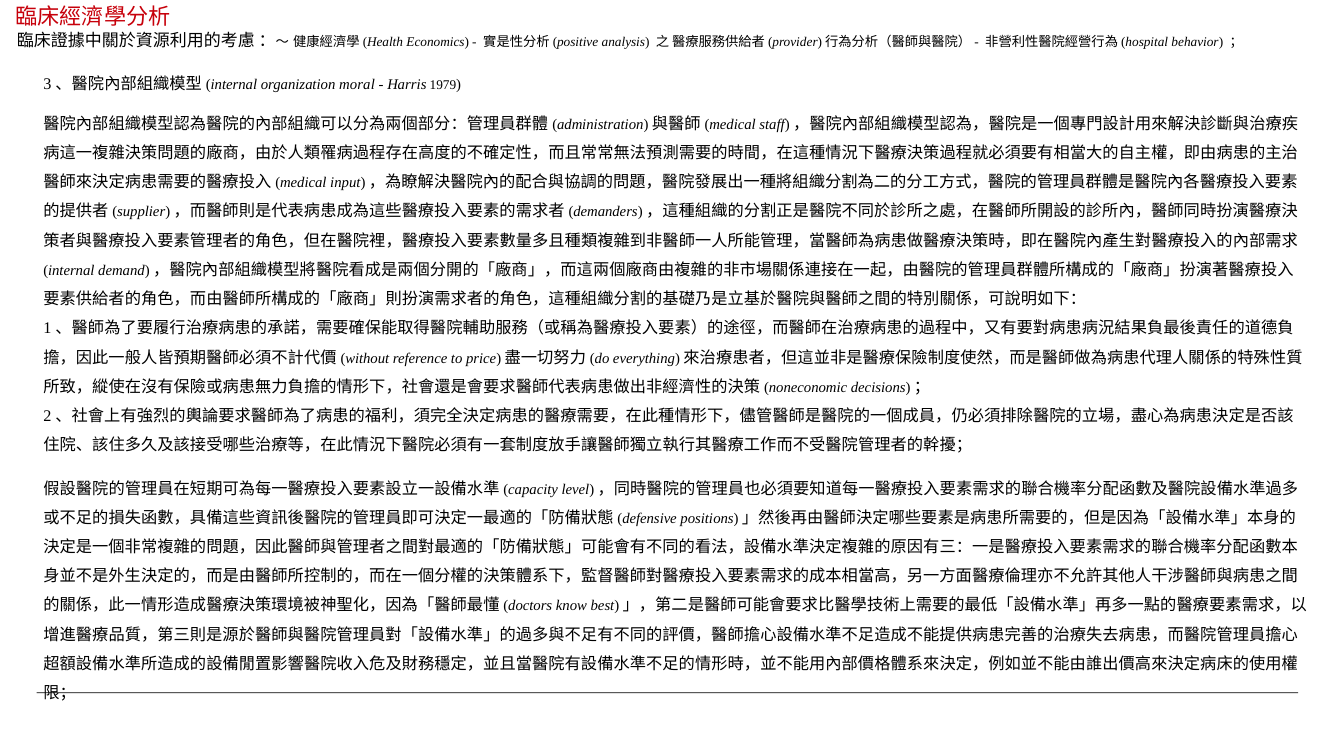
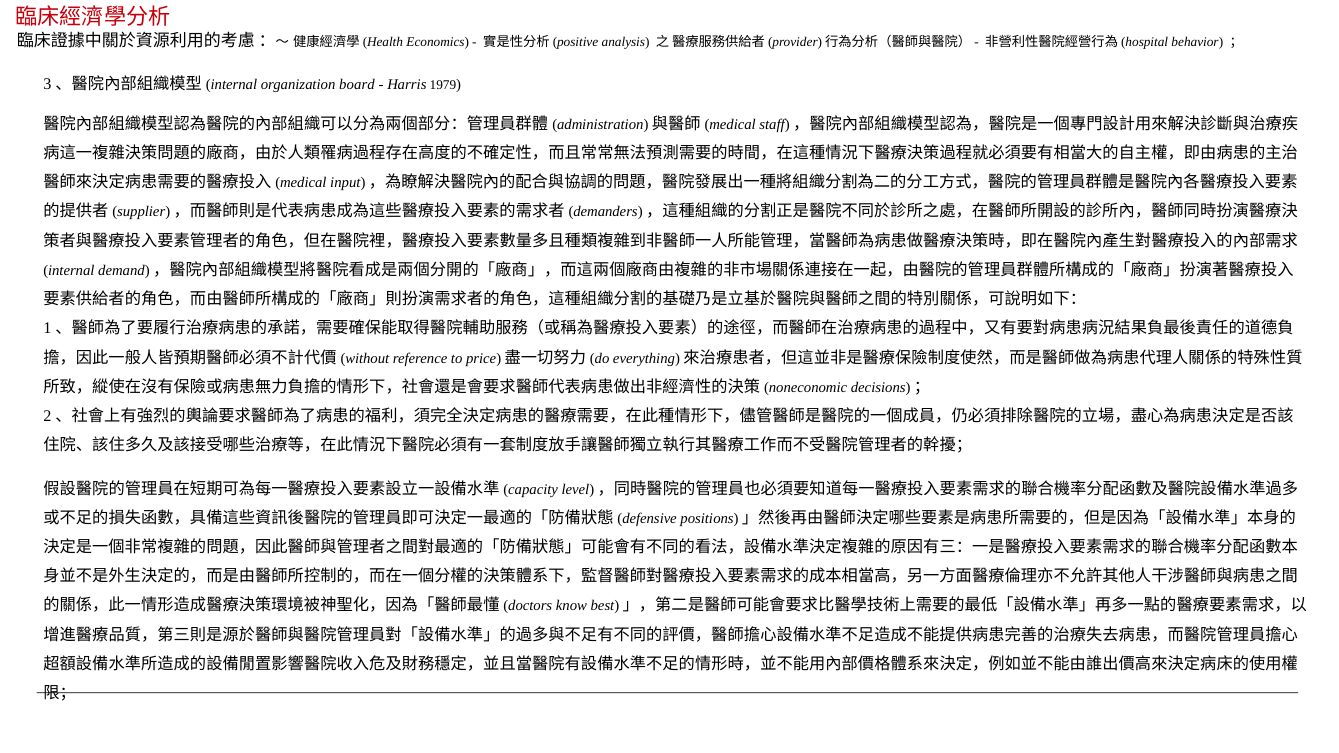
moral: moral -> board
